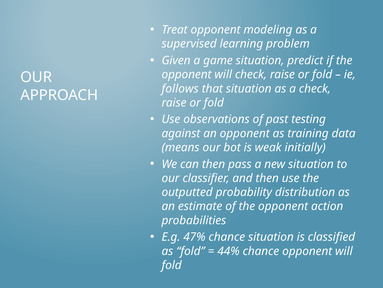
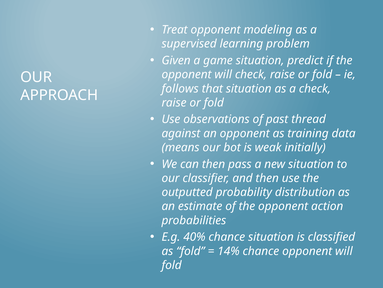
testing: testing -> thread
47%: 47% -> 40%
44%: 44% -> 14%
